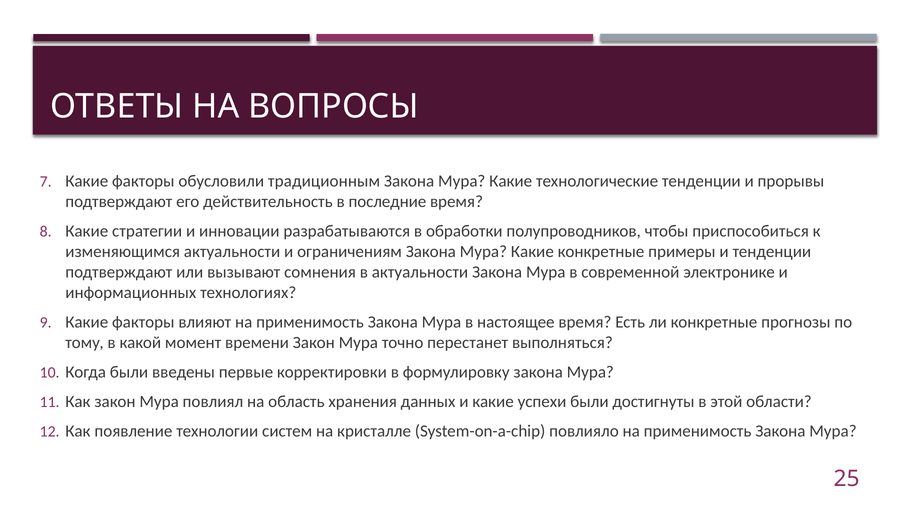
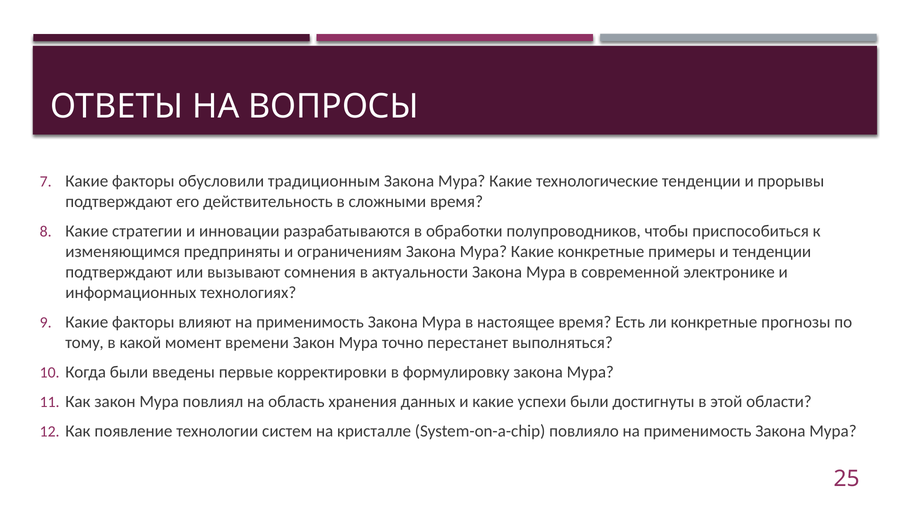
последние: последние -> сложными
изменяющимся актуальности: актуальности -> предприняты
